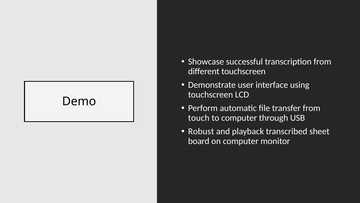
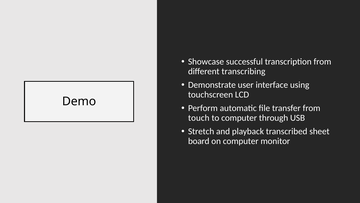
different touchscreen: touchscreen -> transcribing
Robust: Robust -> Stretch
